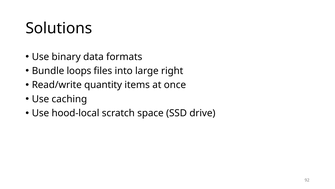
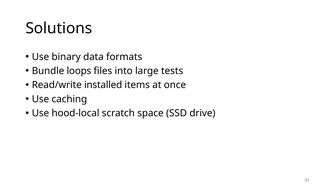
right: right -> tests
quantity: quantity -> installed
